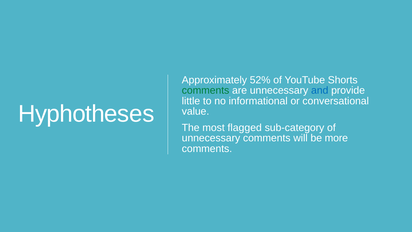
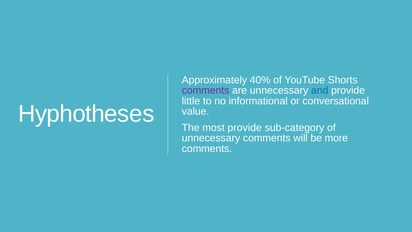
52%: 52% -> 40%
comments at (206, 90) colour: green -> purple
most flagged: flagged -> provide
